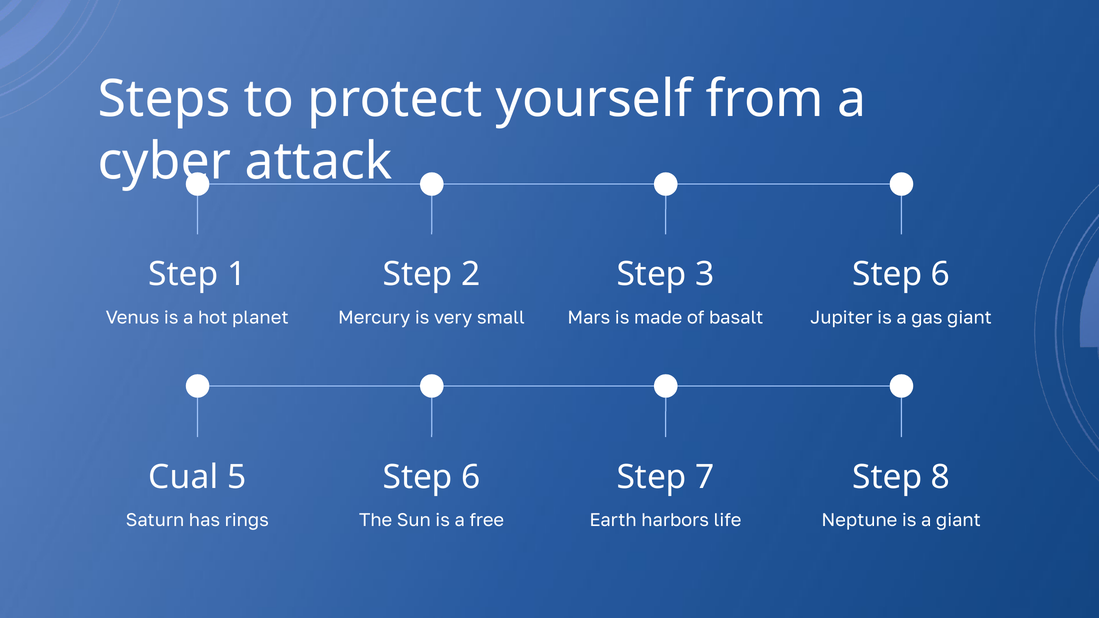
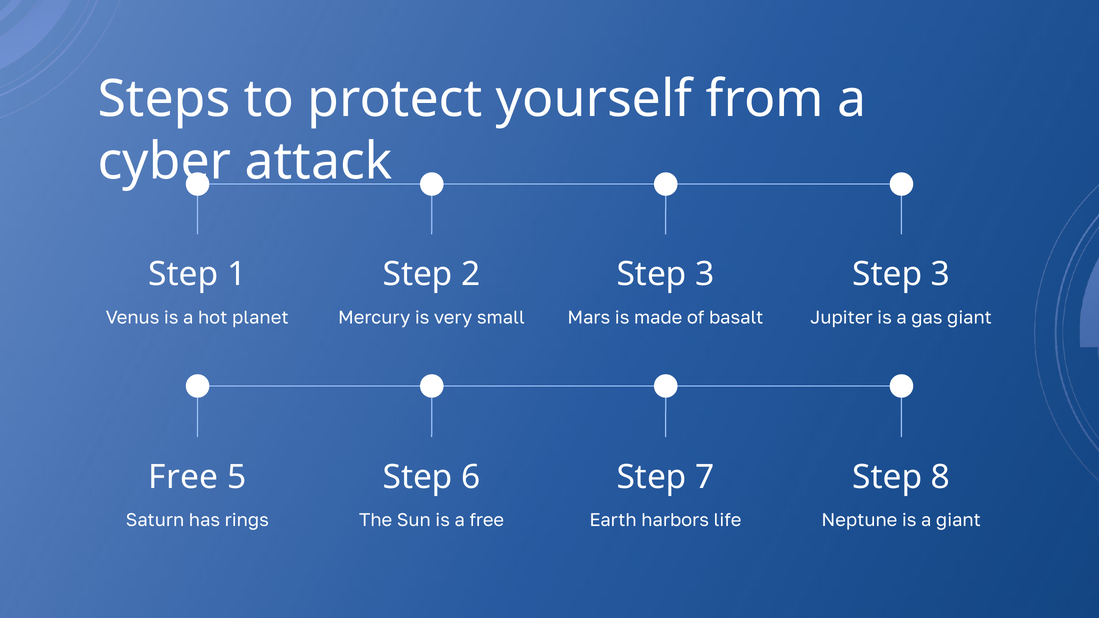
6 at (941, 274): 6 -> 3
Cual at (183, 477): Cual -> Free
